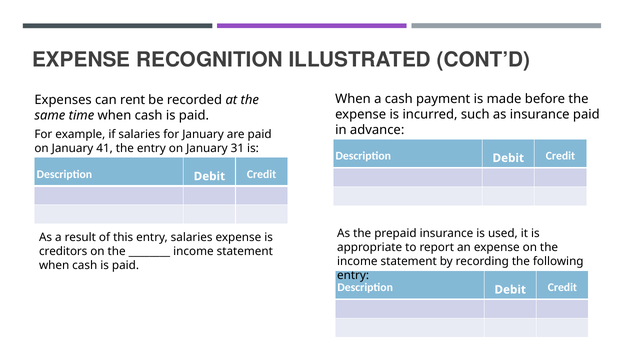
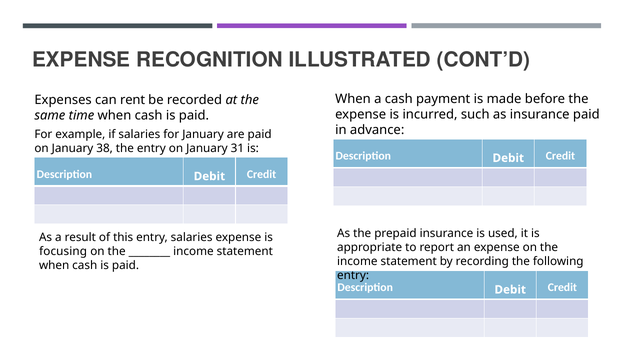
41: 41 -> 38
creditors: creditors -> focusing
